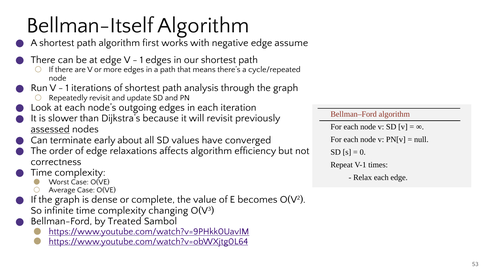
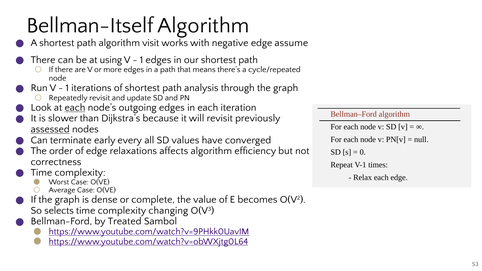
first: first -> visit
at edge: edge -> using
each at (75, 108) underline: none -> present
about: about -> every
infinite: infinite -> selects
